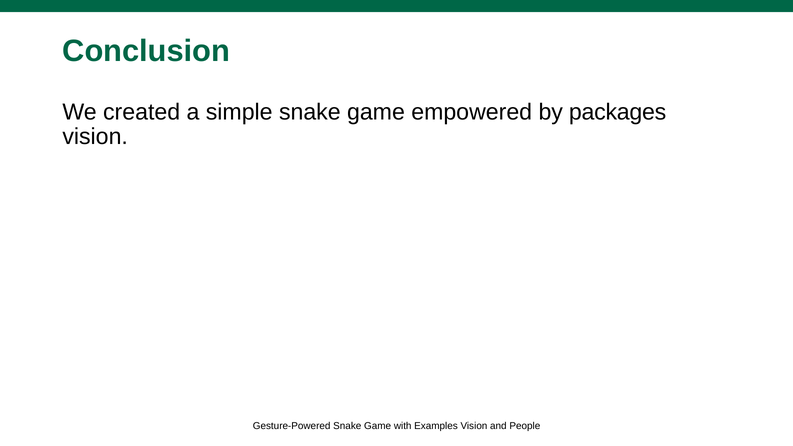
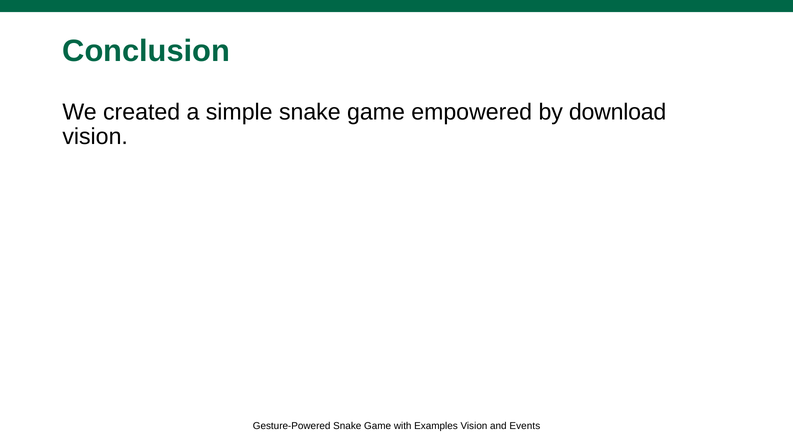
packages: packages -> download
People: People -> Events
